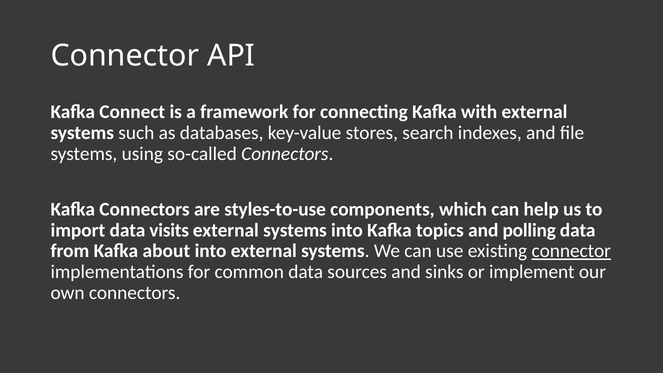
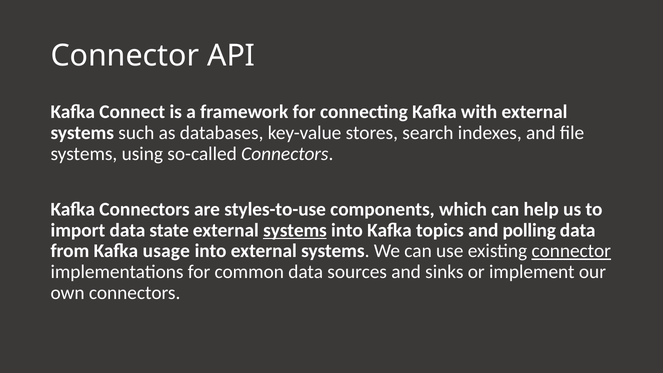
visits: visits -> state
systems at (295, 230) underline: none -> present
about: about -> usage
